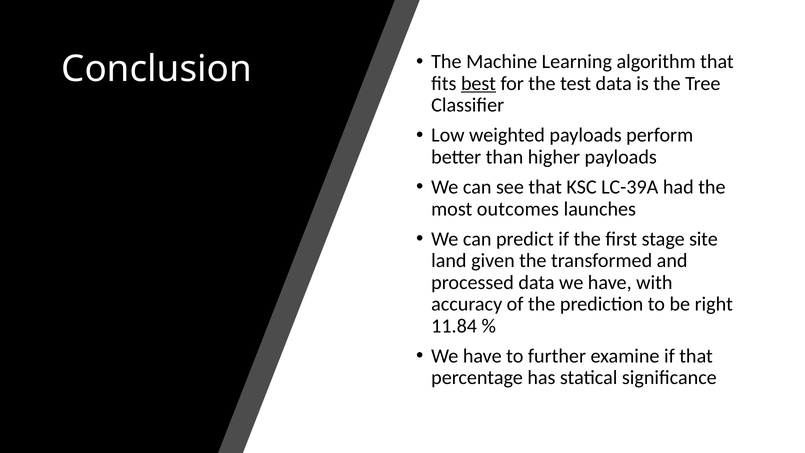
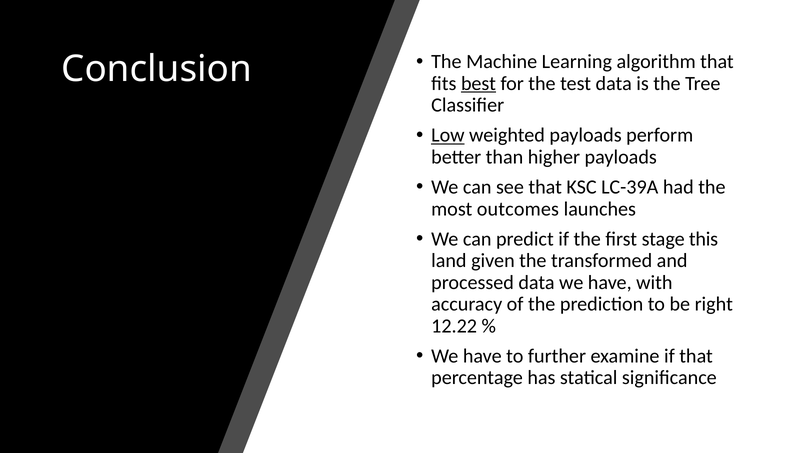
Low underline: none -> present
site: site -> this
11.84: 11.84 -> 12.22
